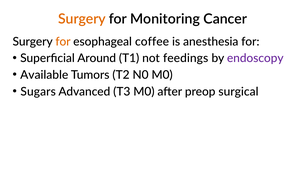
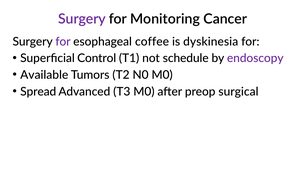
Surgery at (82, 19) colour: orange -> purple
for at (63, 42) colour: orange -> purple
anesthesia: anesthesia -> dyskinesia
Around: Around -> Control
feedings: feedings -> schedule
Sugars: Sugars -> Spread
